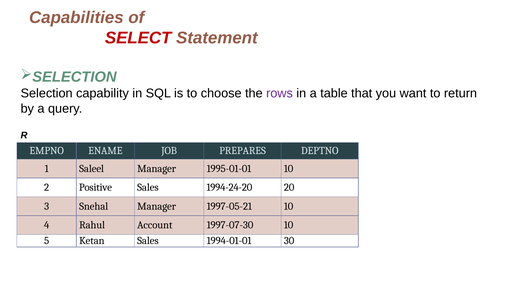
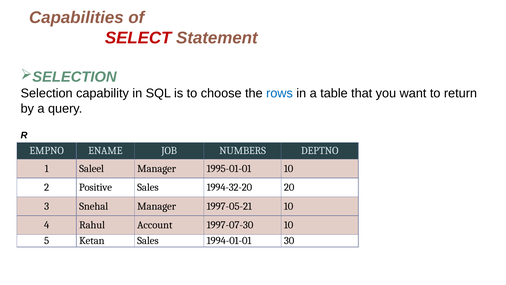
rows colour: purple -> blue
PREPARES: PREPARES -> NUMBERS
1994-24-20: 1994-24-20 -> 1994-32-20
